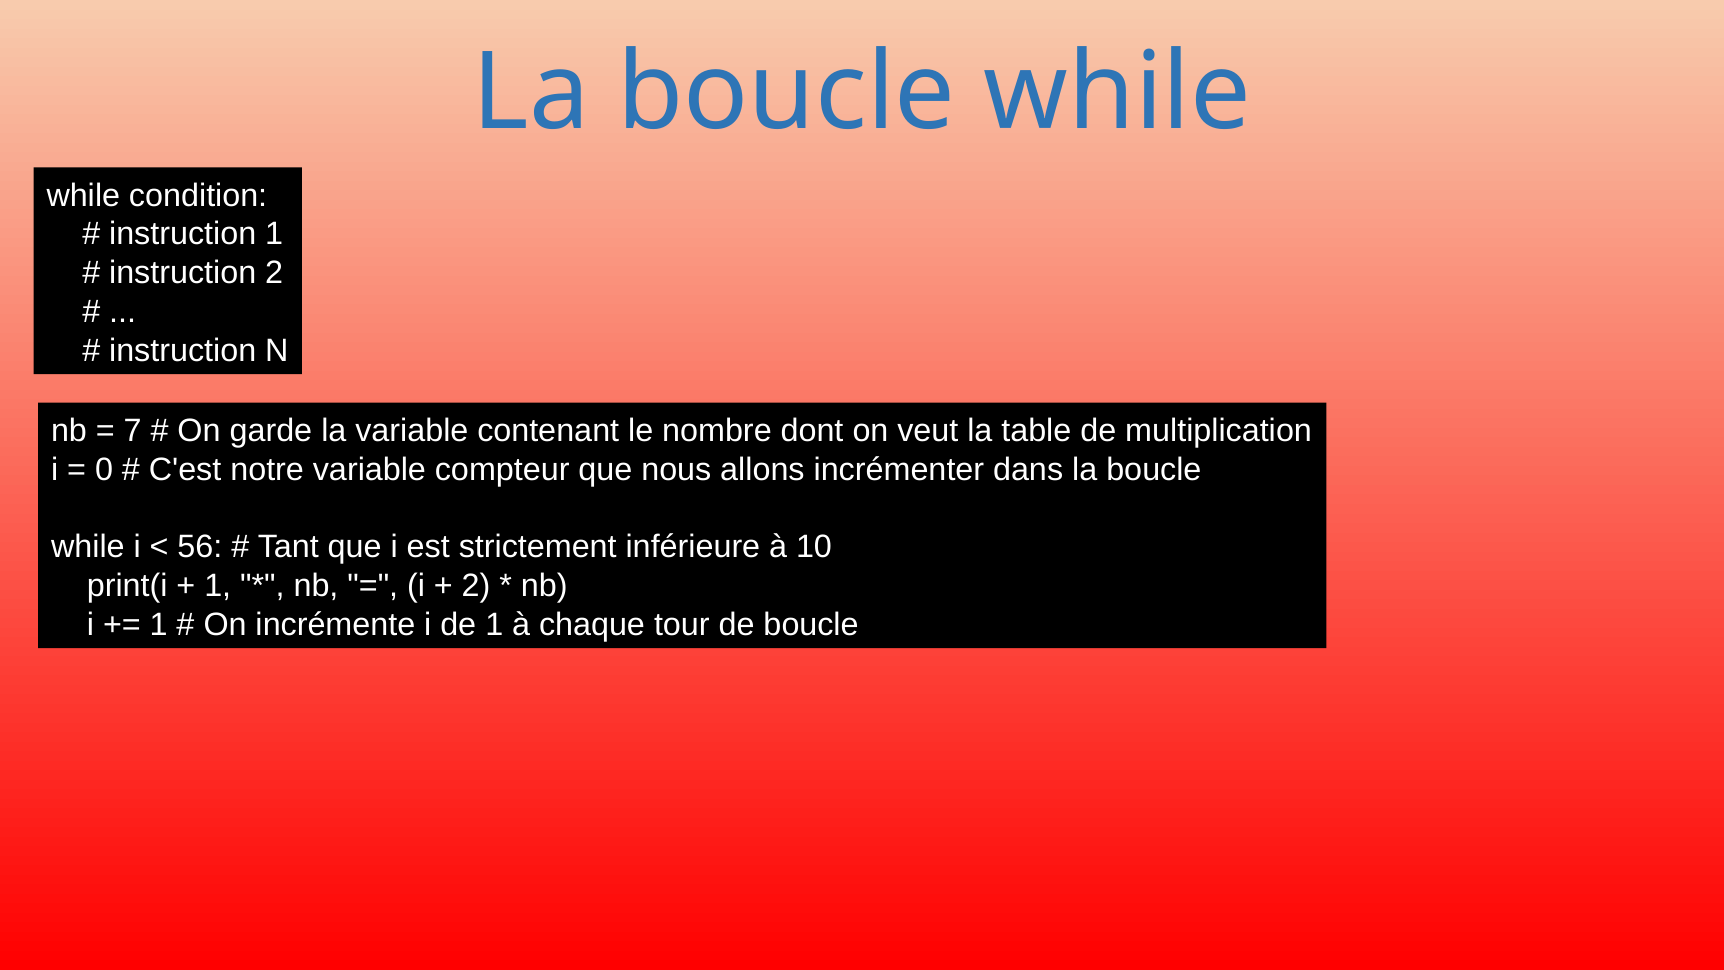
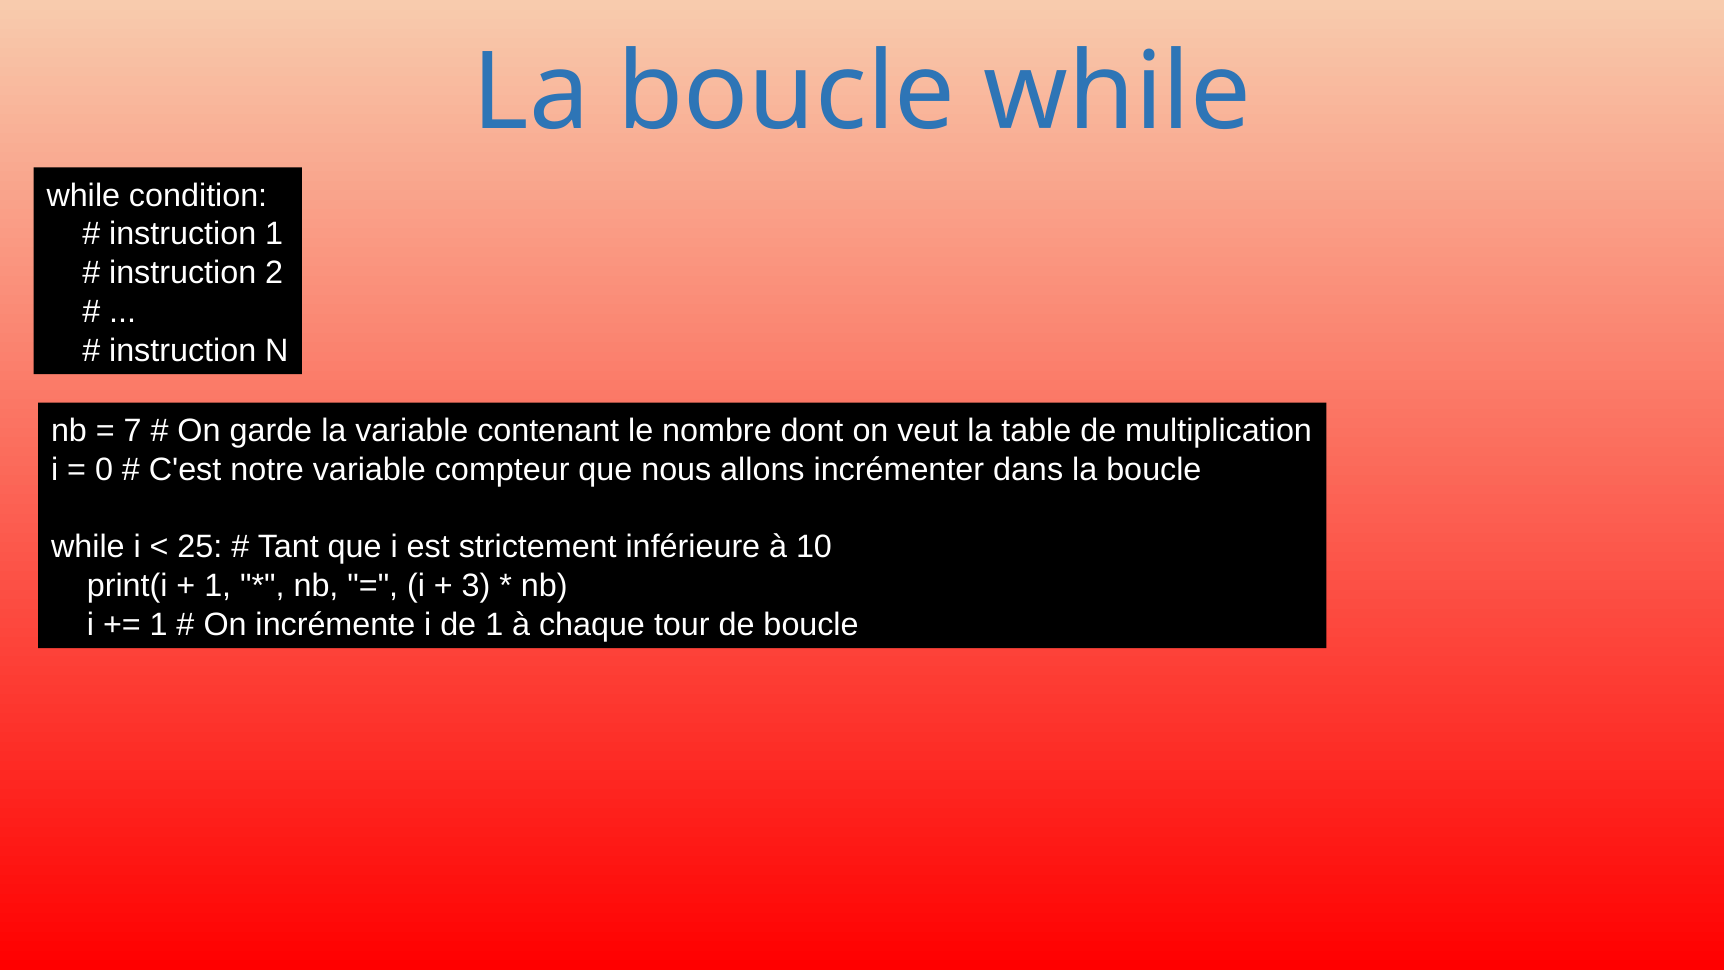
56: 56 -> 25
2 at (476, 586): 2 -> 3
